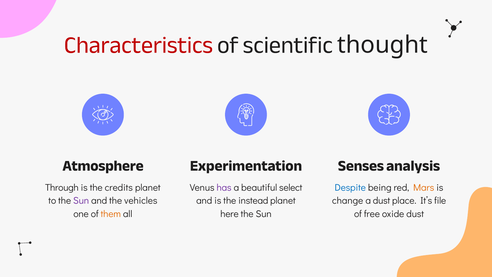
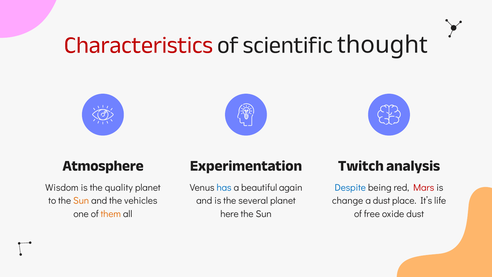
Senses: Senses -> Twitch
Through: Through -> Wisdom
credits: credits -> quality
has colour: purple -> blue
select: select -> again
Mars colour: orange -> red
Sun at (81, 201) colour: purple -> orange
instead: instead -> several
file: file -> life
